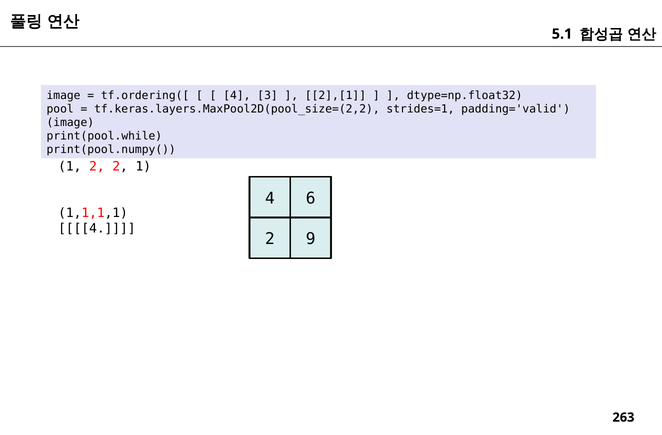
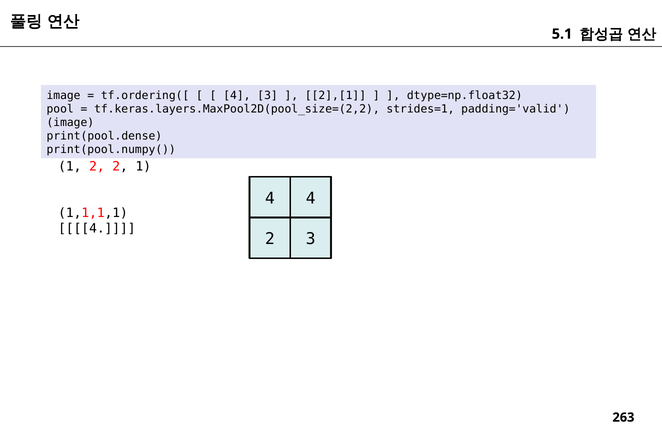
print(pool.while: print(pool.while -> print(pool.dense
6 at (311, 198): 6 -> 4
2 9: 9 -> 3
